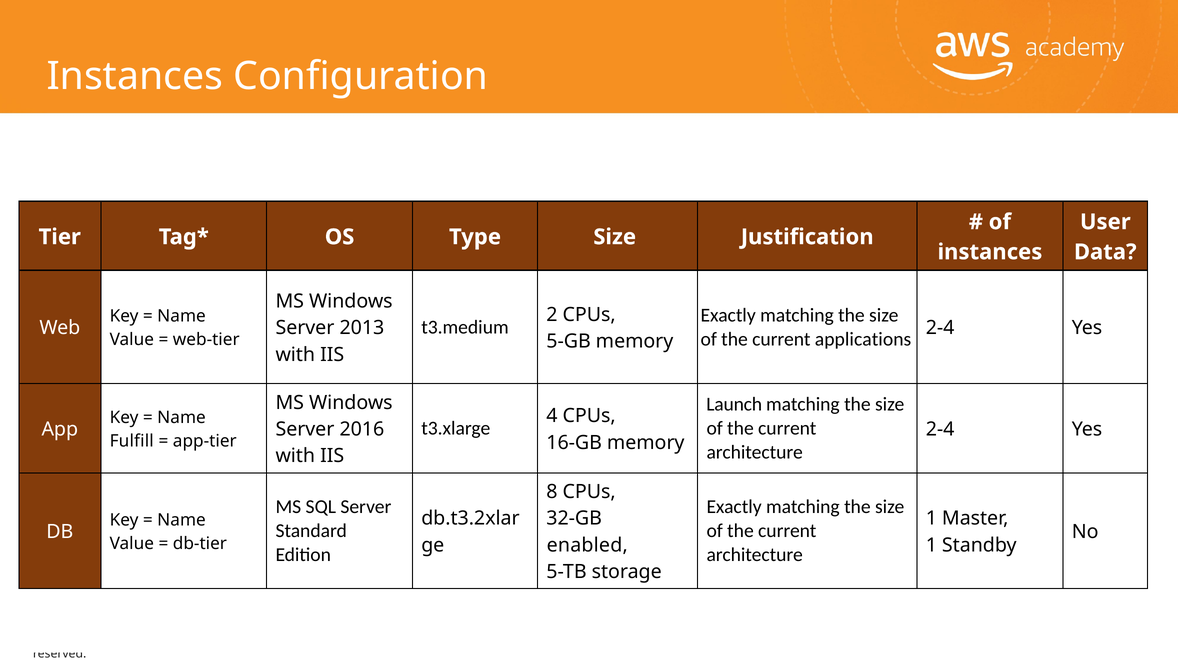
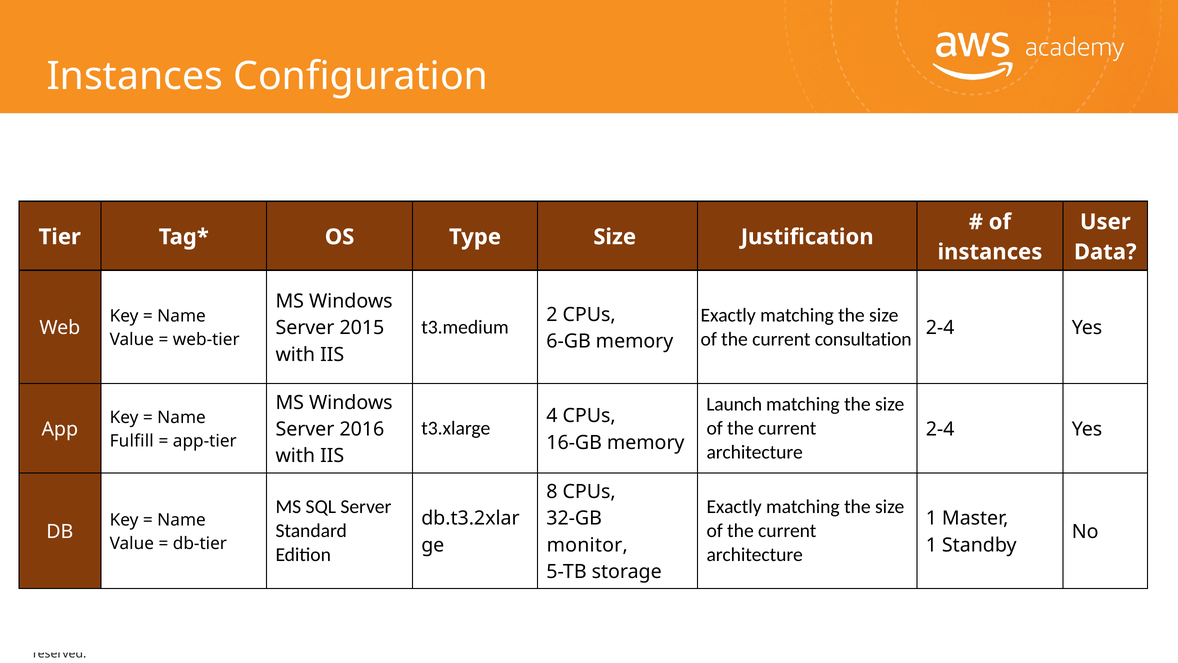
2013: 2013 -> 2015
applications: applications -> consultation
5-GB: 5-GB -> 6-GB
enabled: enabled -> monitor
